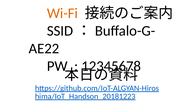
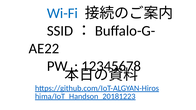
Wi-Fi colour: orange -> blue
